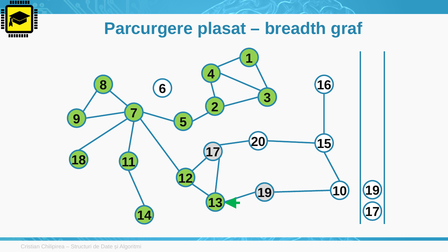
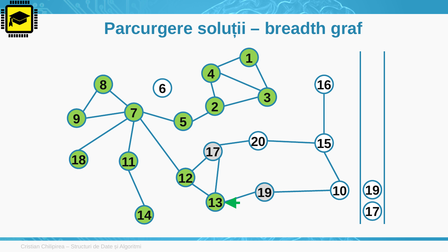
plasat: plasat -> soluții
